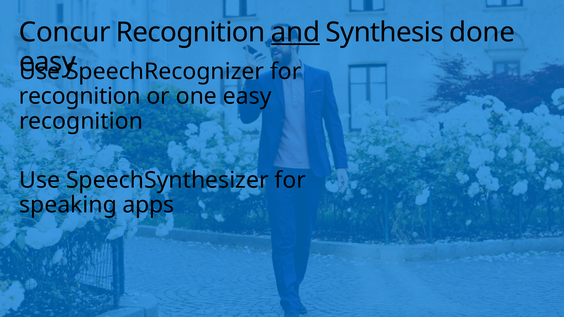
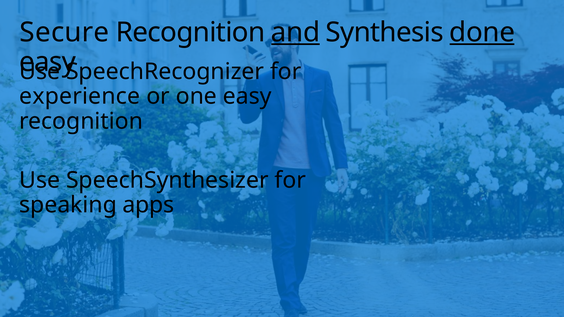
Concur: Concur -> Secure
done underline: none -> present
recognition at (80, 96): recognition -> experience
